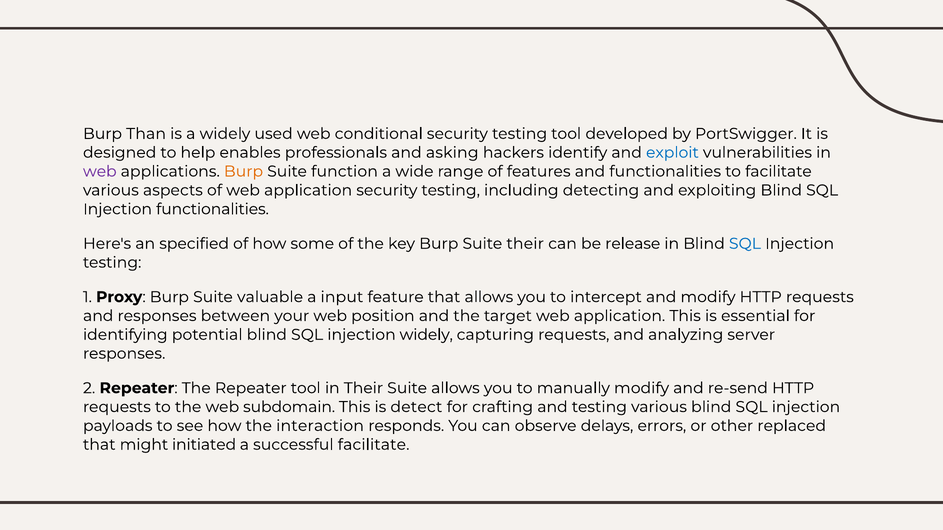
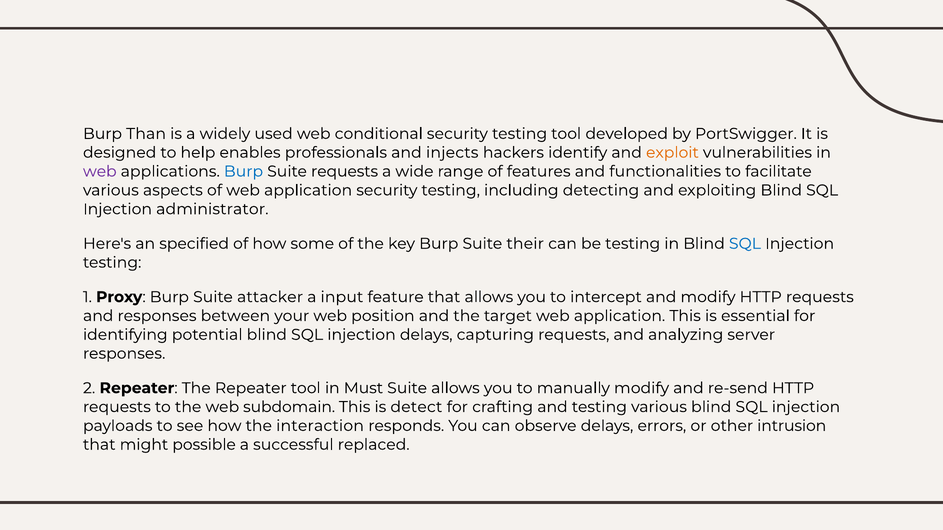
asking: asking -> injects
exploit colour: blue -> orange
Burp at (243, 172) colour: orange -> blue
Suite function: function -> requests
Injection functionalities: functionalities -> administrator
be release: release -> testing
valuable: valuable -> attacker
injection widely: widely -> delays
in Their: Their -> Must
replaced: replaced -> intrusion
initiated: initiated -> possible
successful facilitate: facilitate -> replaced
